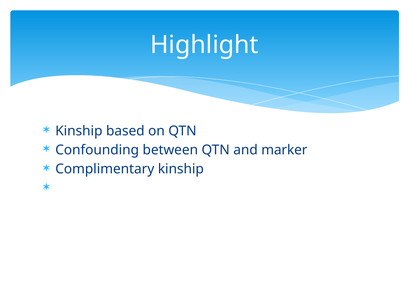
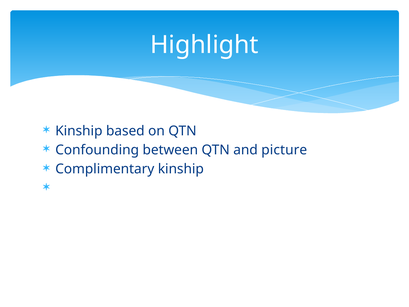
marker: marker -> picture
